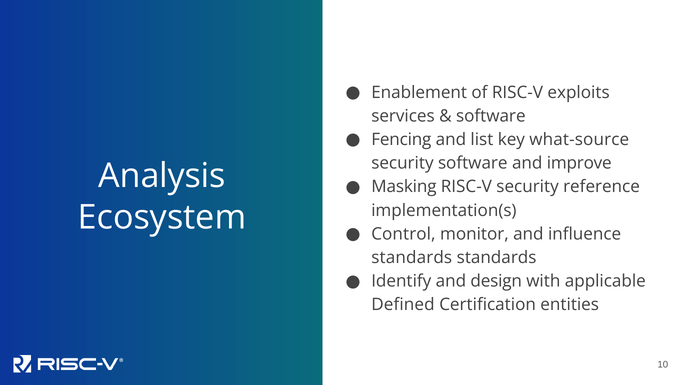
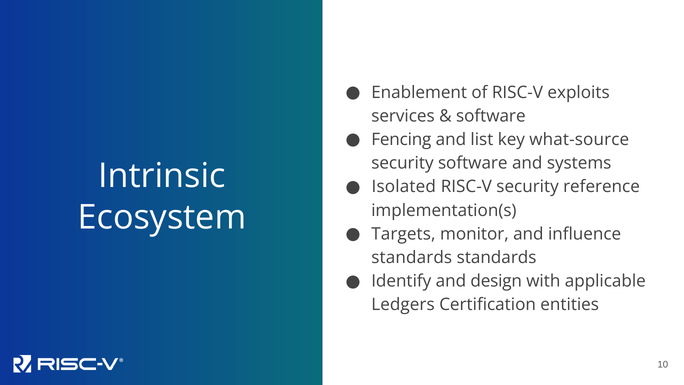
improve: improve -> systems
Analysis: Analysis -> Intrinsic
Masking: Masking -> Isolated
Control: Control -> Targets
Defined: Defined -> Ledgers
